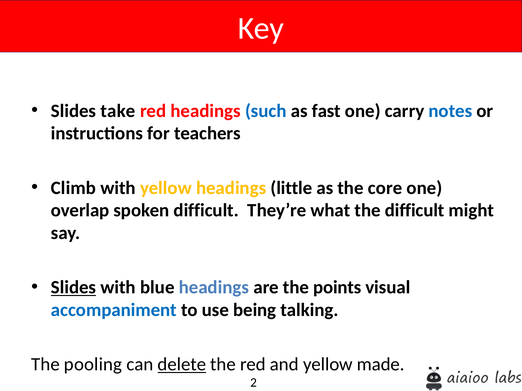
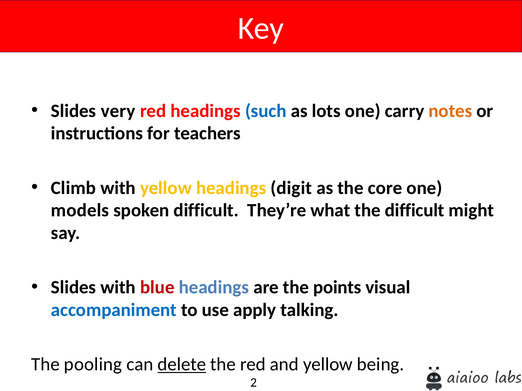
take: take -> very
fast: fast -> lots
notes colour: blue -> orange
little: little -> digit
overlap: overlap -> models
Slides at (74, 288) underline: present -> none
blue colour: black -> red
being: being -> apply
made: made -> being
